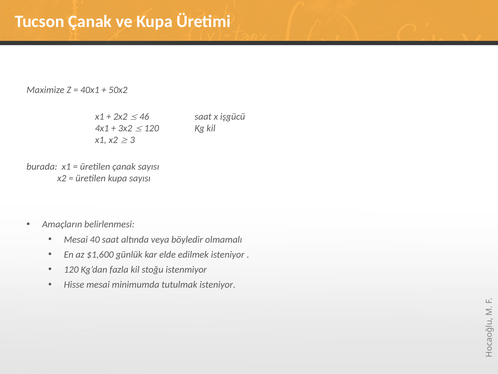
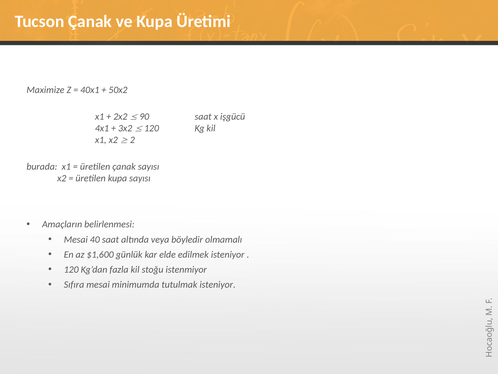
46: 46 -> 90
3: 3 -> 2
Hisse: Hisse -> Sıfıra
